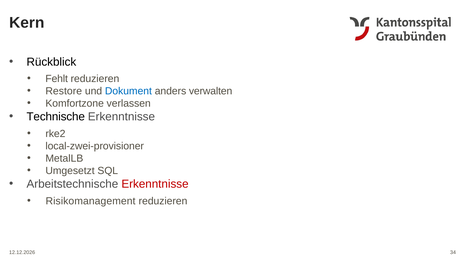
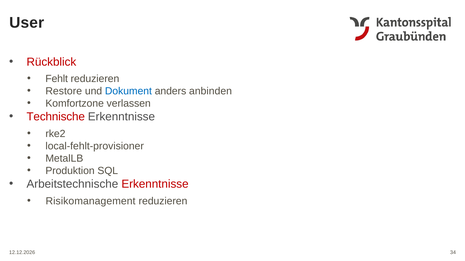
Kern: Kern -> User
Rückblick colour: black -> red
verwalten: verwalten -> anbinden
Technische colour: black -> red
local-zwei-provisioner: local-zwei-provisioner -> local-fehlt-provisioner
Umgesetzt: Umgesetzt -> Produktion
